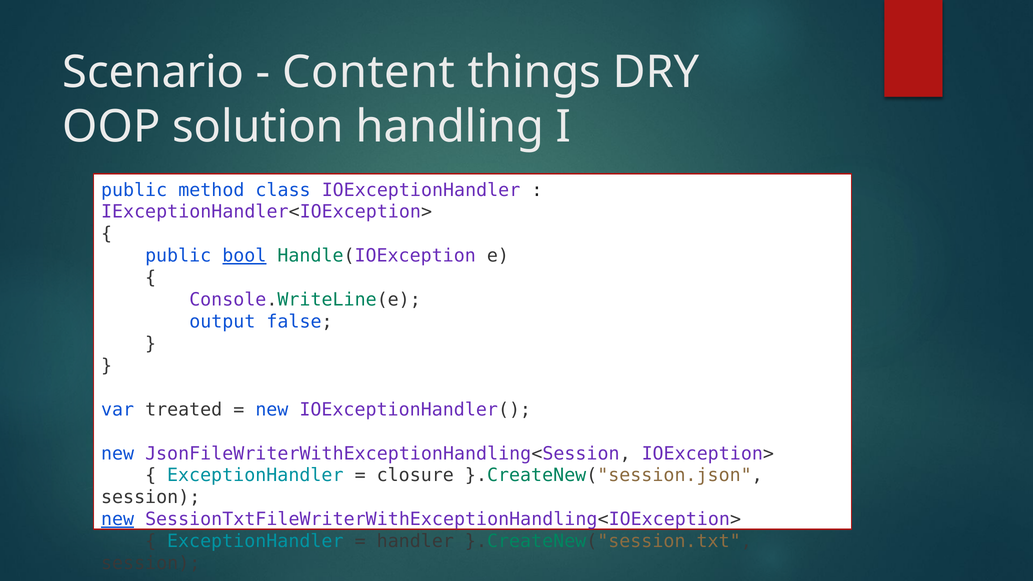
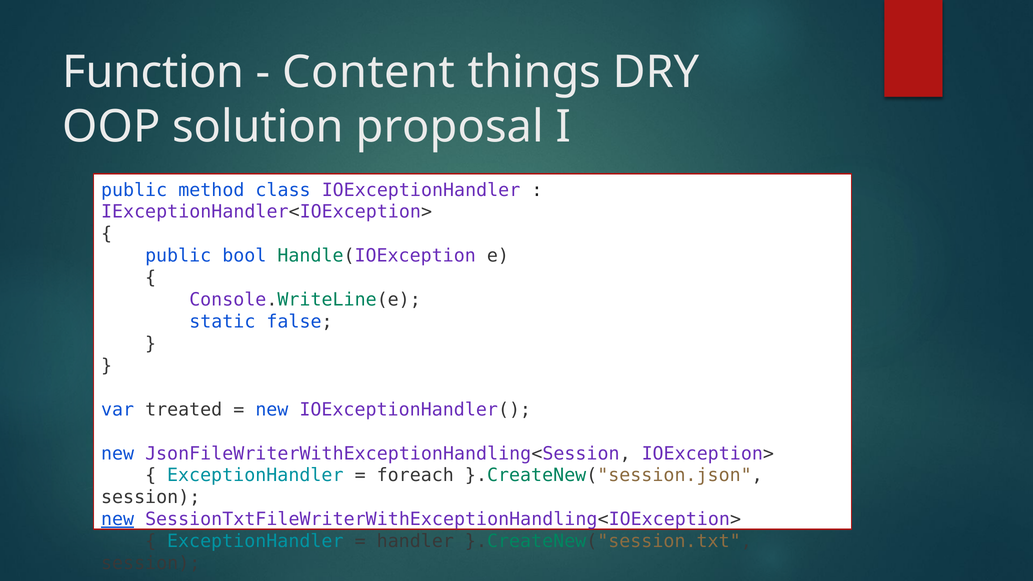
Scenario: Scenario -> Function
handling: handling -> proposal
bool underline: present -> none
output: output -> static
closure: closure -> foreach
